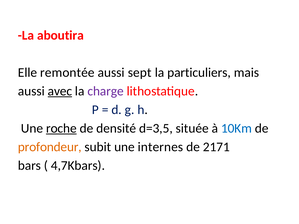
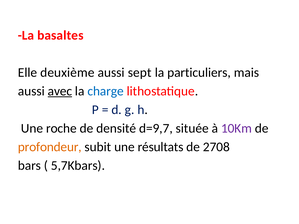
aboutira: aboutira -> basaltes
remontée: remontée -> deuxième
charge colour: purple -> blue
roche underline: present -> none
d=3,5: d=3,5 -> d=9,7
10Km colour: blue -> purple
internes: internes -> résultats
2171: 2171 -> 2708
4,7Kbars: 4,7Kbars -> 5,7Kbars
